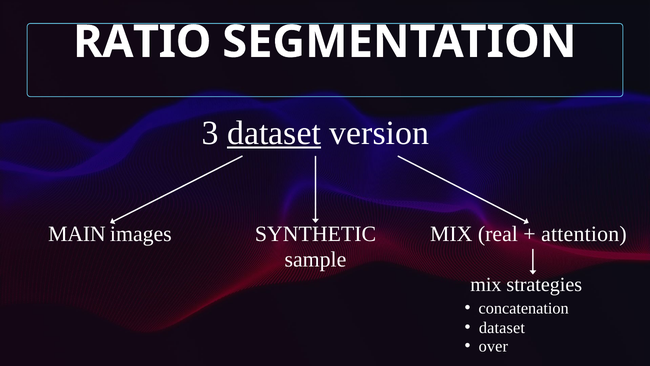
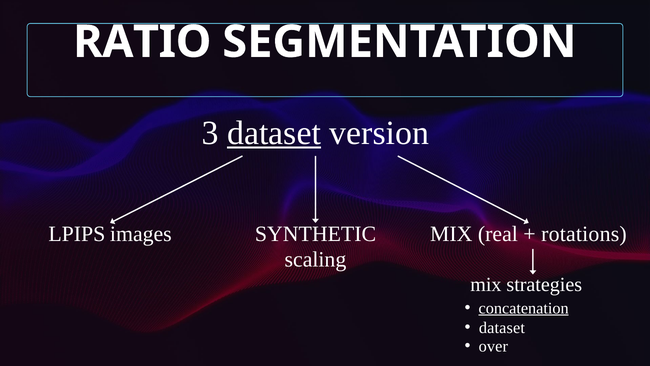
MAIN: MAIN -> LPIPS
attention: attention -> rotations
sample: sample -> scaling
concatenation underline: none -> present
